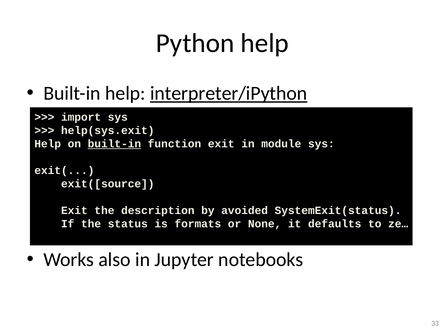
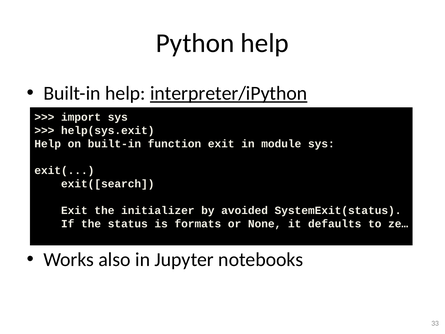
built-in at (114, 144) underline: present -> none
exit([source: exit([source -> exit([search
description: description -> initializer
